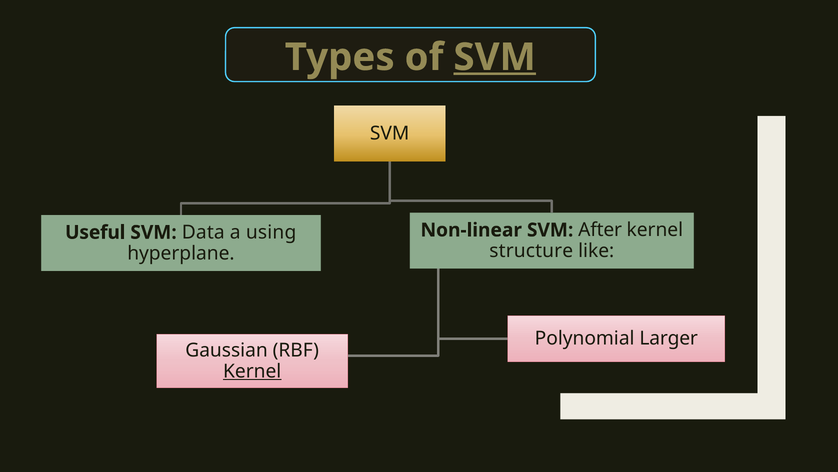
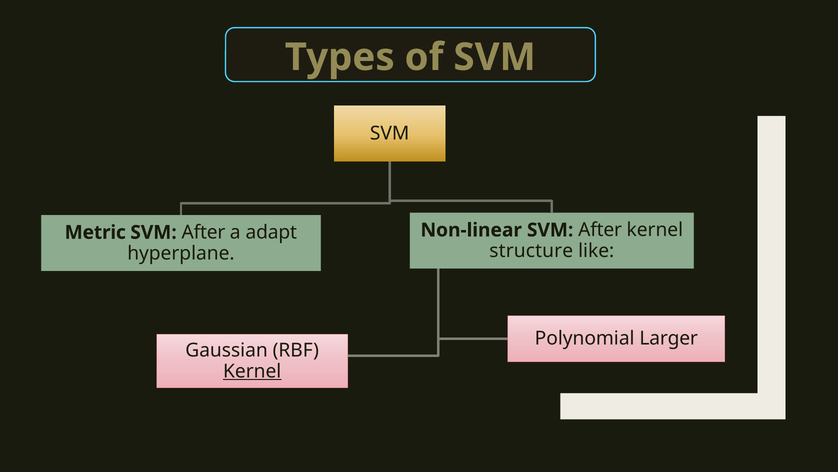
SVM at (495, 57) underline: present -> none
Useful: Useful -> Metric
Data at (203, 232): Data -> After
using: using -> adapt
